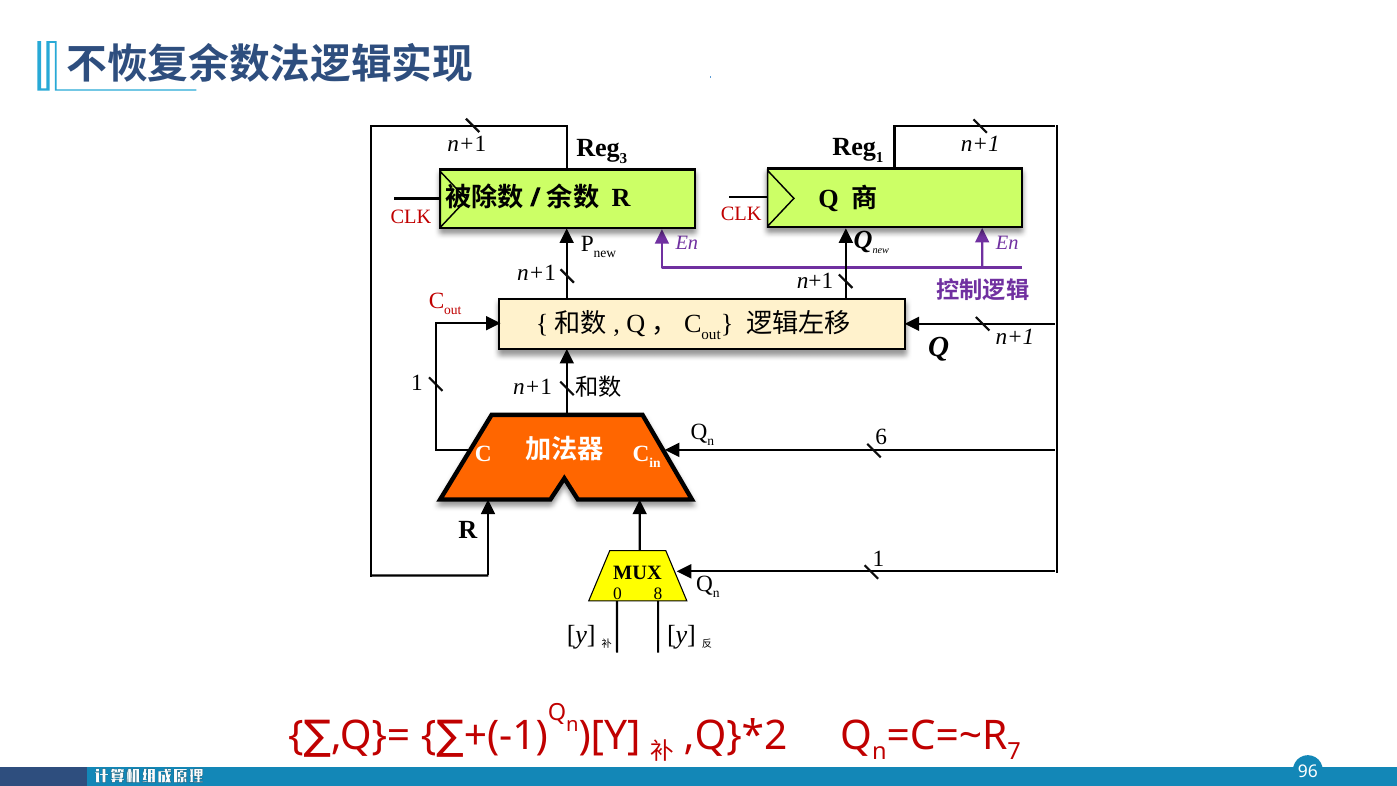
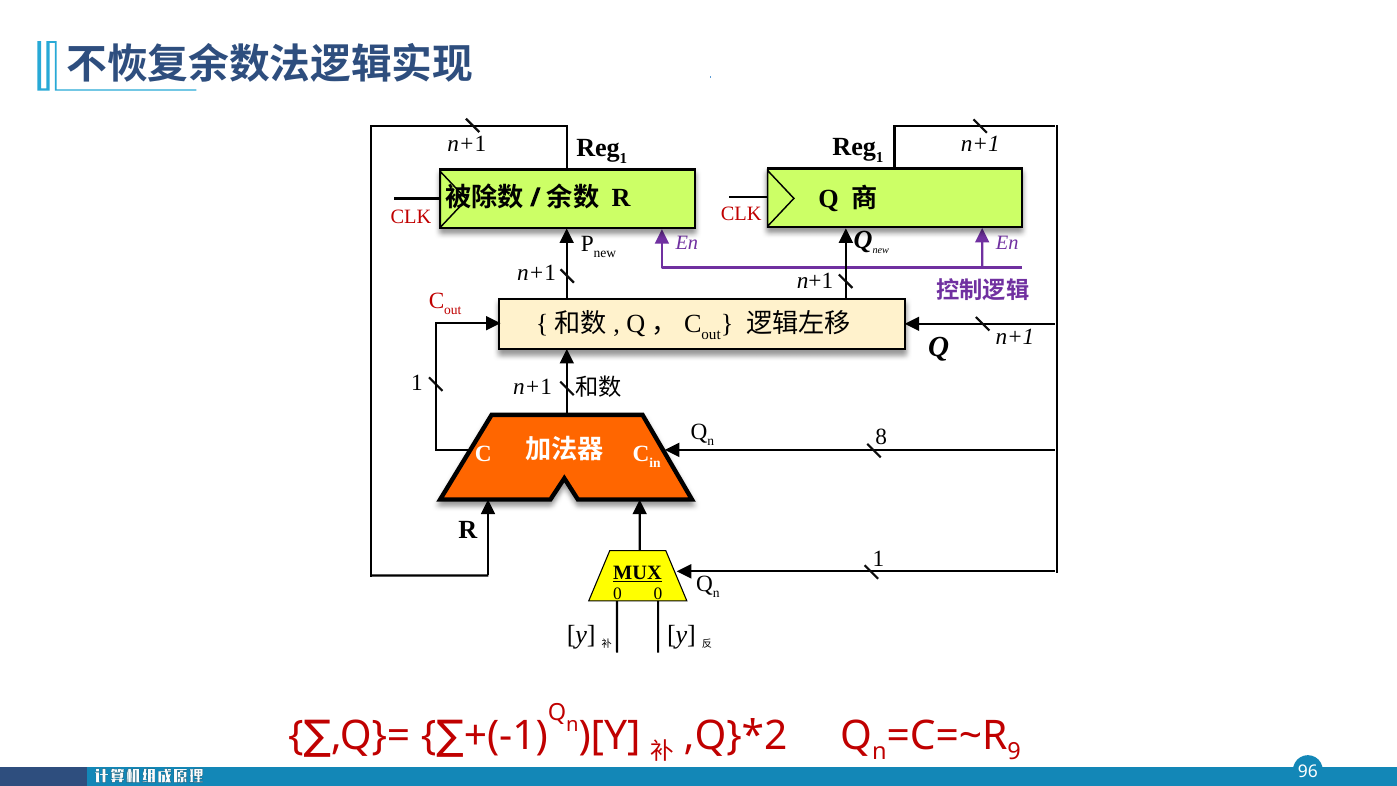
3 at (624, 158): 3 -> 1
6: 6 -> 8
MUX underline: none -> present
0 8: 8 -> 0
7: 7 -> 9
